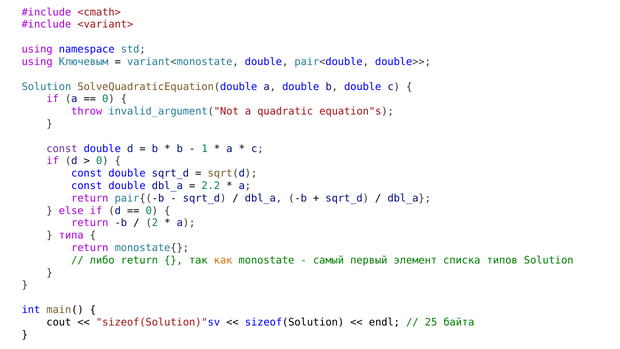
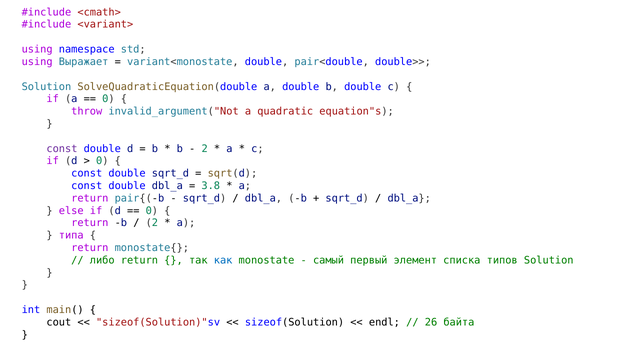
Ключевым: Ключевым -> Выражает
1 at (205, 149): 1 -> 2
2.2: 2.2 -> 3.8
как colour: orange -> blue
25: 25 -> 26
